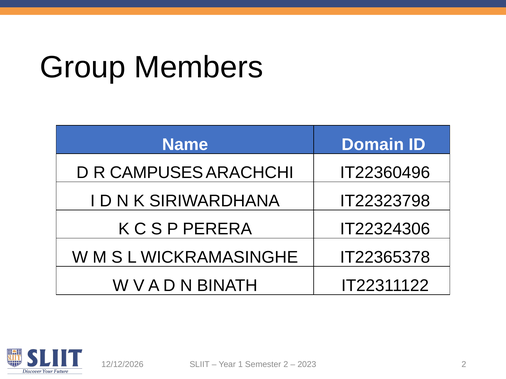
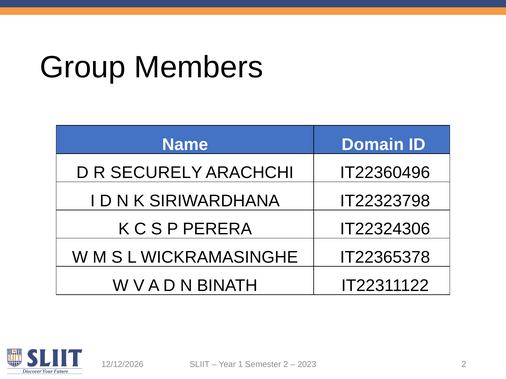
CAMPUSES: CAMPUSES -> SECURELY
